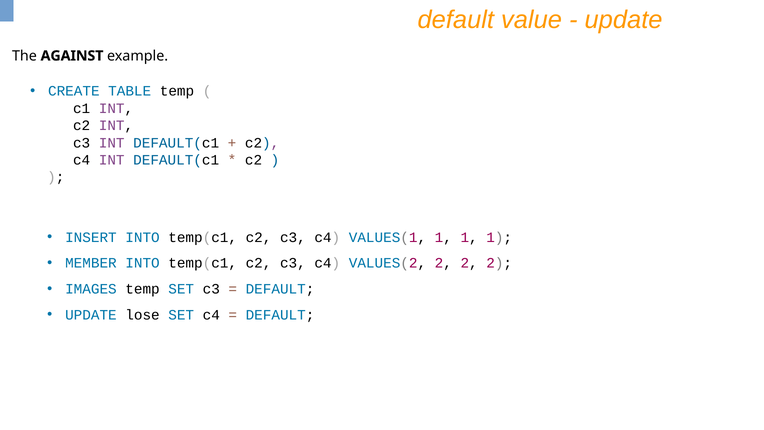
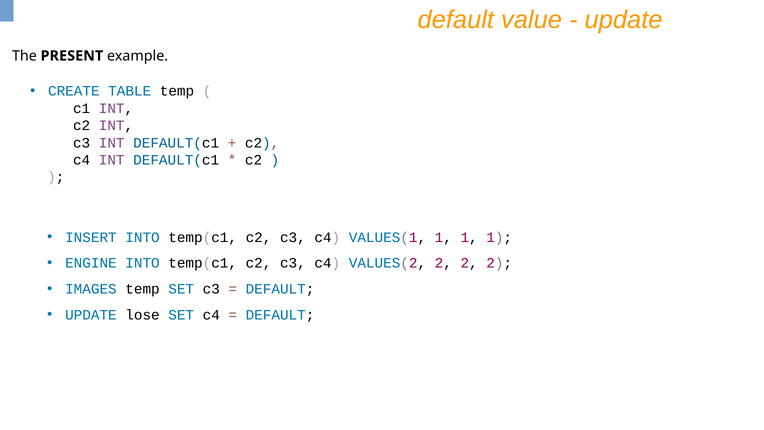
AGAINST: AGAINST -> PRESENT
MEMBER: MEMBER -> ENGINE
